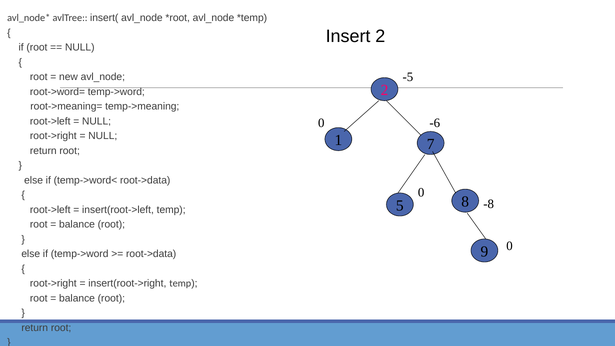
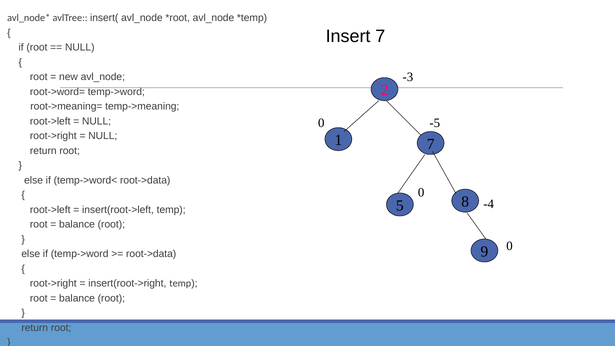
Insert 2: 2 -> 7
-5: -5 -> -3
-6: -6 -> -5
-8: -8 -> -4
